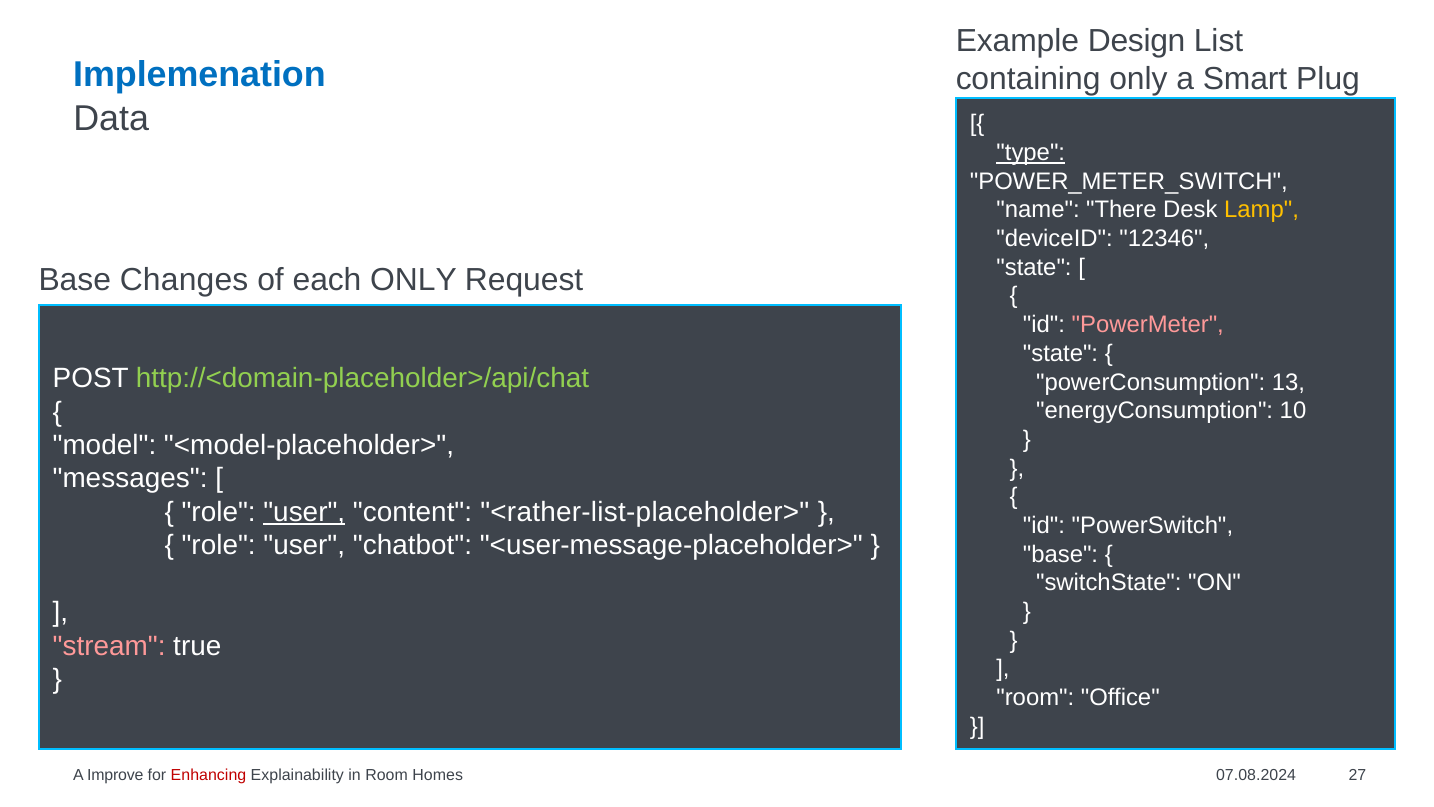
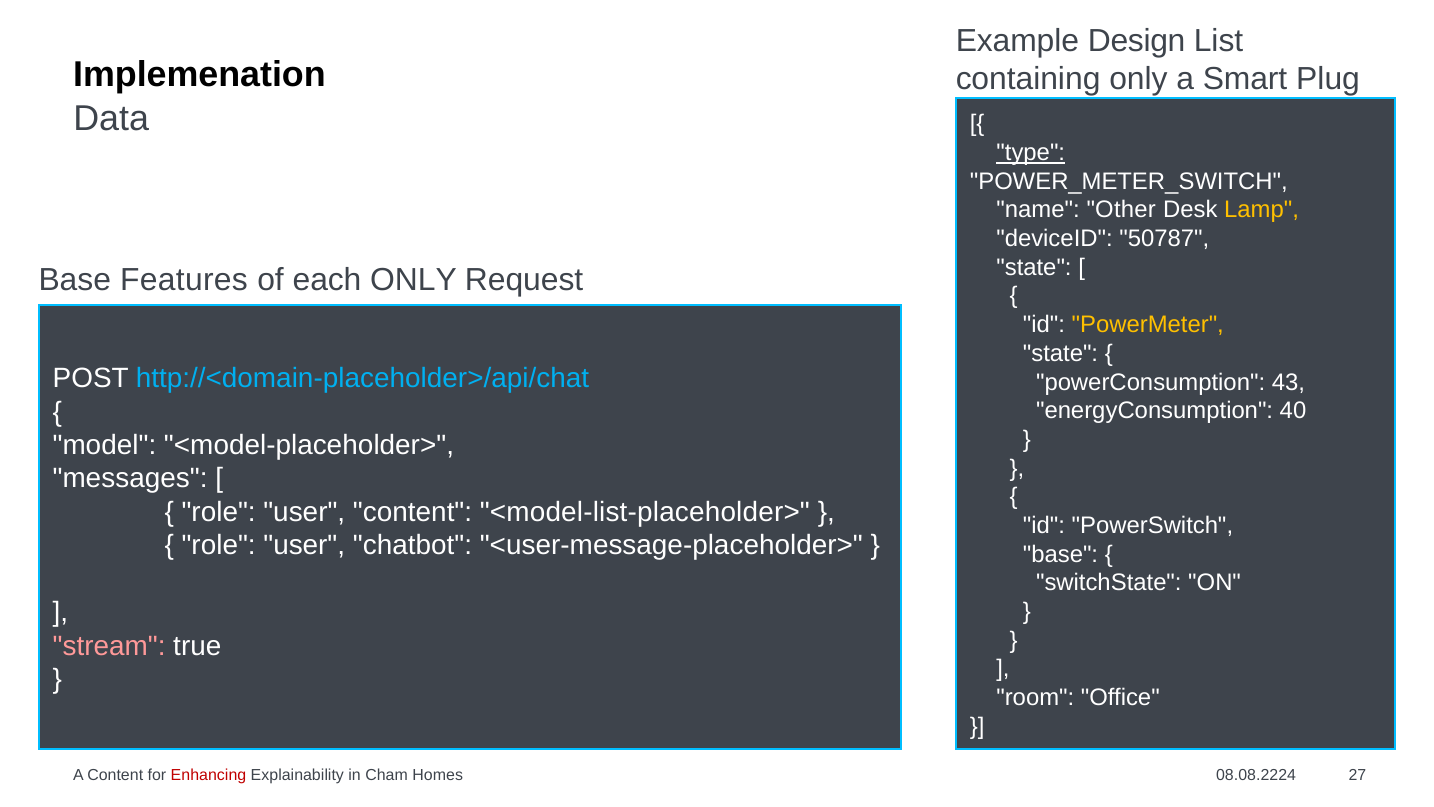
Implemenation colour: blue -> black
There: There -> Other
12346: 12346 -> 50787
Changes: Changes -> Features
PowerMeter colour: pink -> yellow
http://<domain-placeholder>/api/chat colour: light green -> light blue
13: 13 -> 43
10: 10 -> 40
user at (304, 512) underline: present -> none
<rather-list-placeholder>: <rather-list-placeholder> -> <model-list-placeholder>
A Improve: Improve -> Content
in Room: Room -> Cham
07.08.2024: 07.08.2024 -> 08.08.2224
